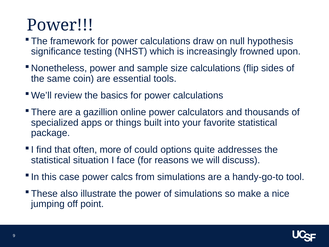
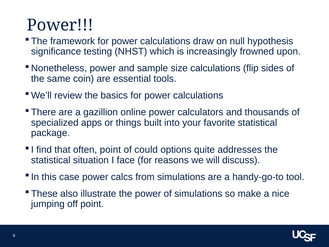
often more: more -> point
